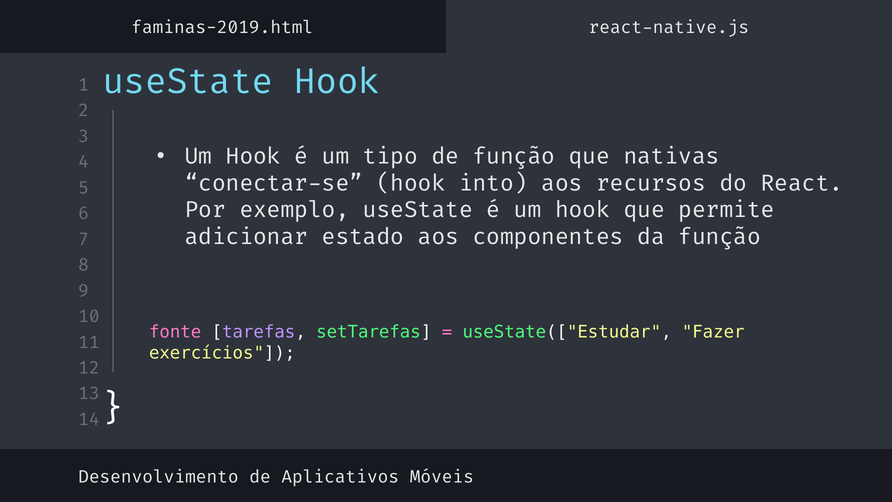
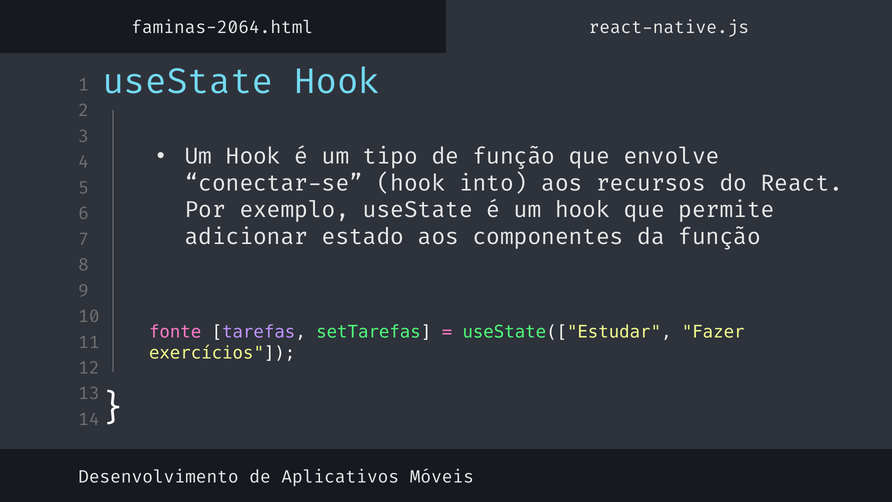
faminas-2019.html: faminas-2019.html -> faminas-2064.html
nativas: nativas -> envolve
